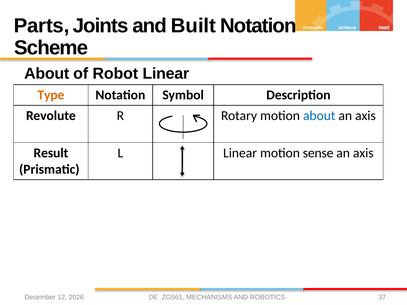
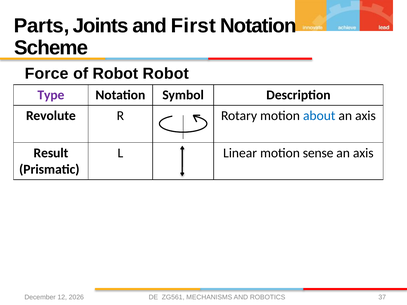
Built: Built -> First
About at (47, 74): About -> Force
Robot Linear: Linear -> Robot
Type colour: orange -> purple
